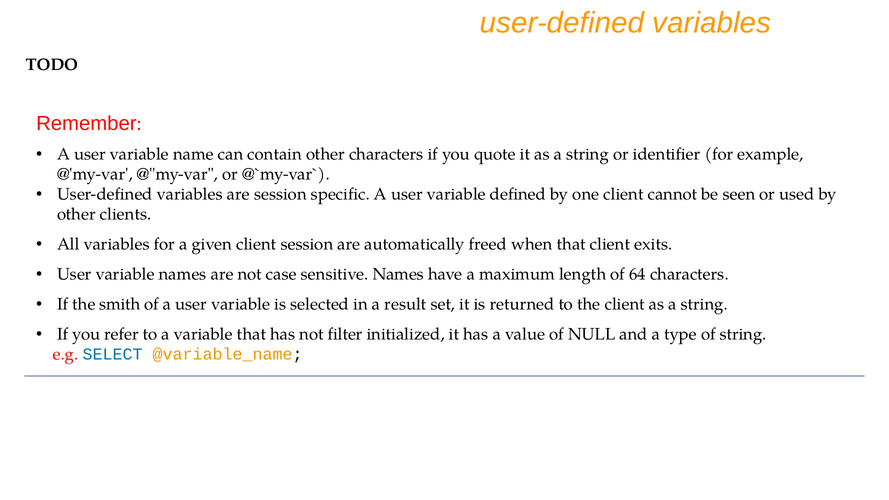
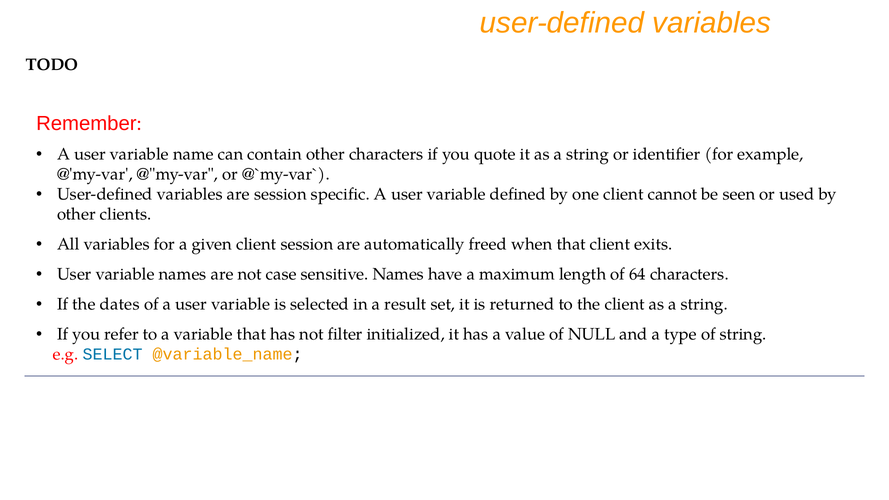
smith: smith -> dates
